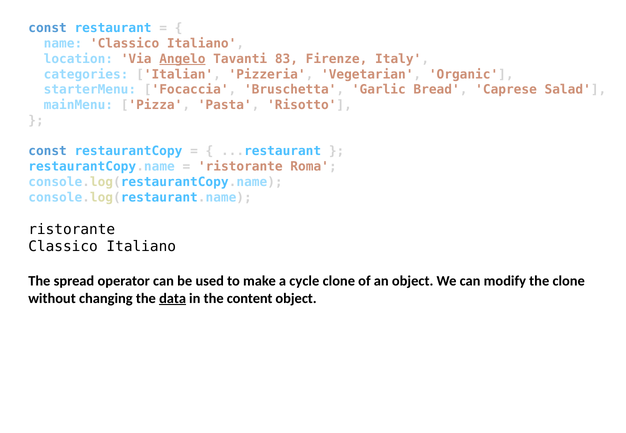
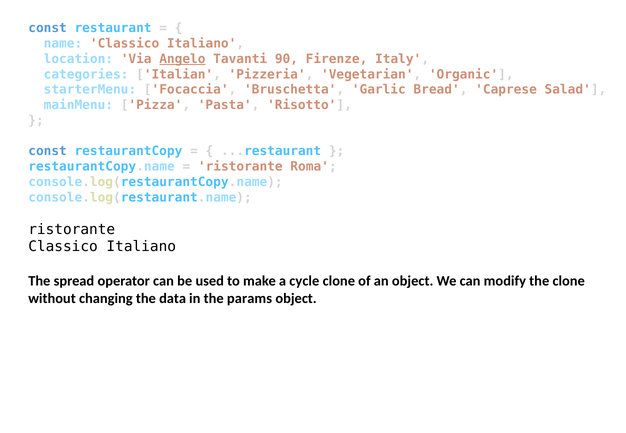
83: 83 -> 90
data underline: present -> none
content: content -> params
